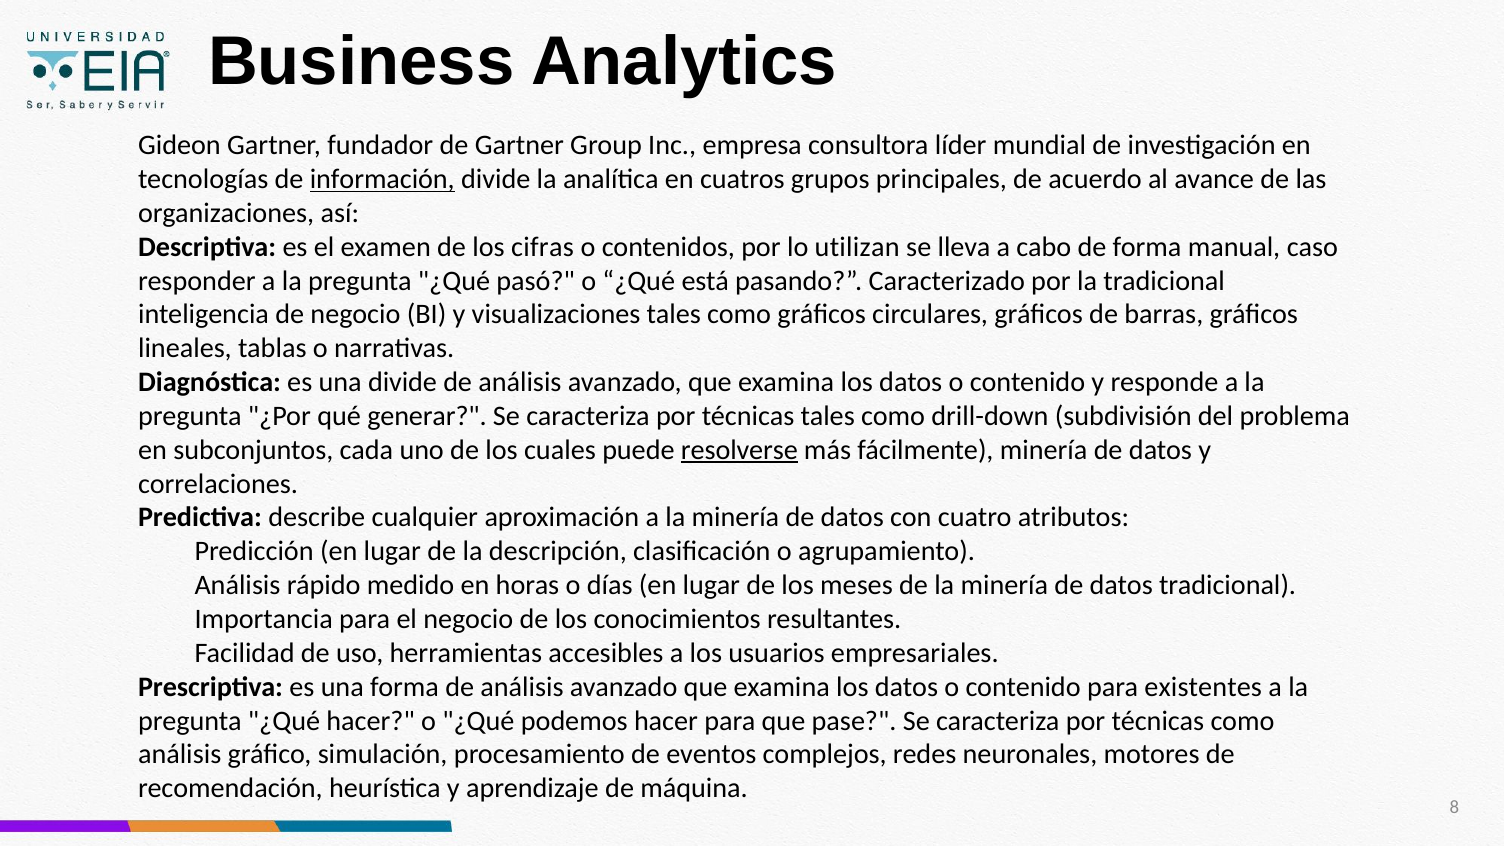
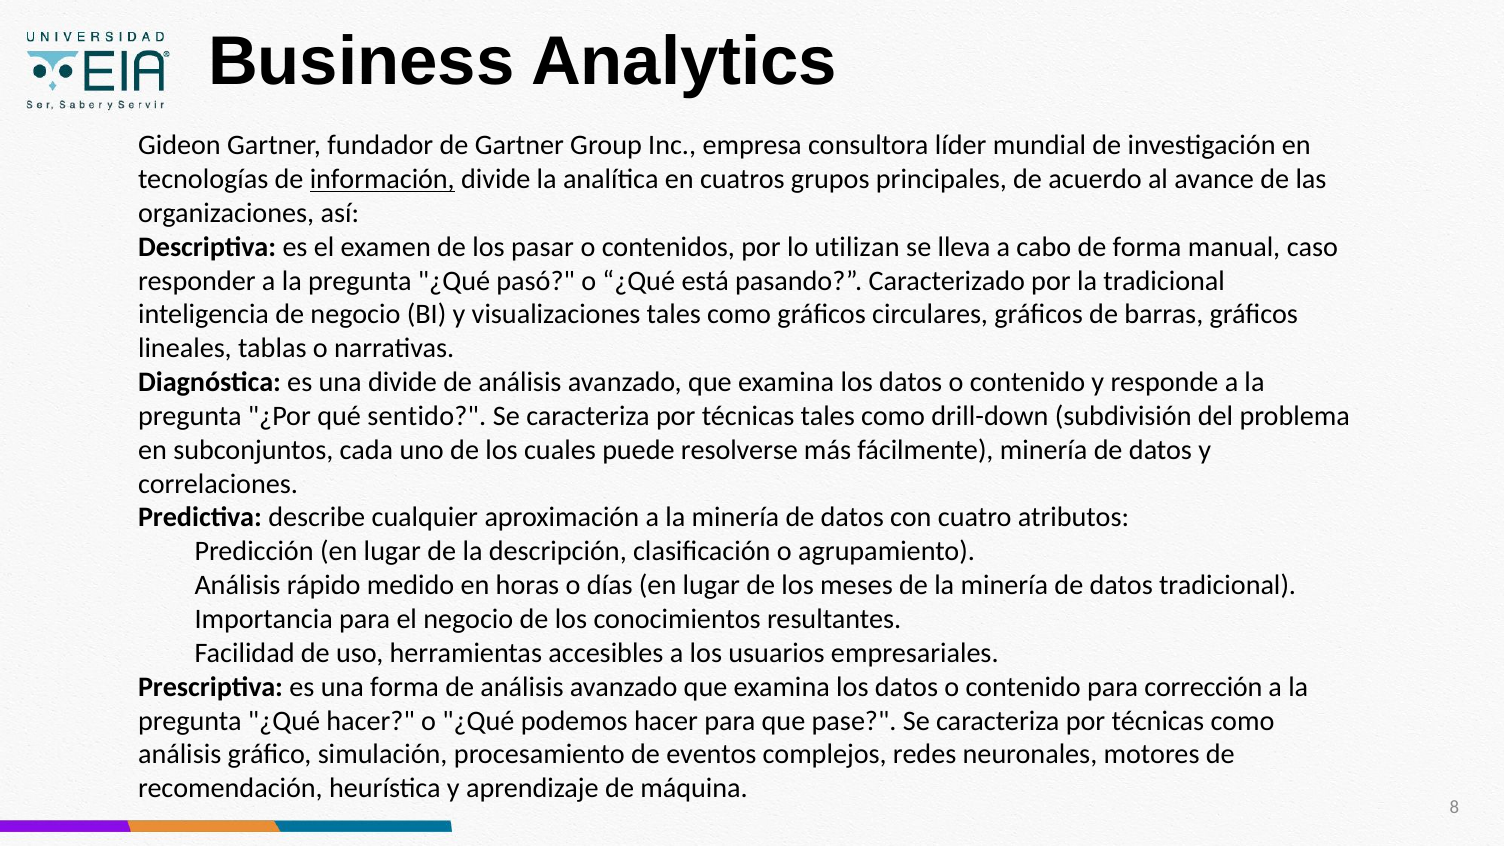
cifras: cifras -> pasar
generar: generar -> sentido
resolverse underline: present -> none
existentes: existentes -> corrección
